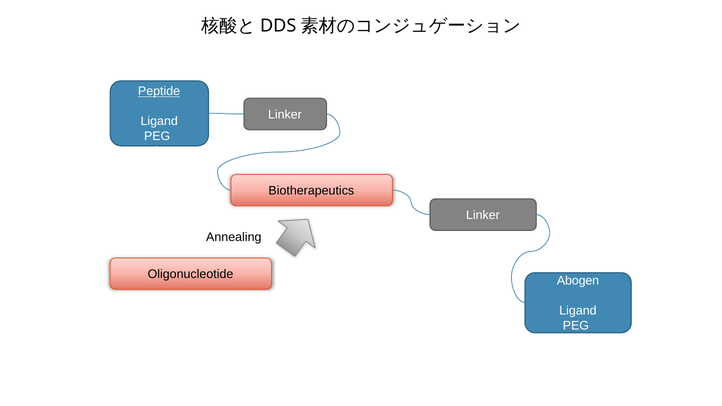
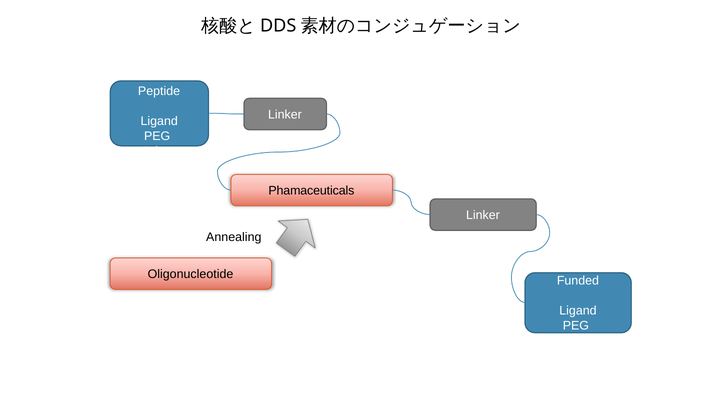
Peptide underline: present -> none
Biotherapeutics: Biotherapeutics -> Phamaceuticals
Abogen: Abogen -> Funded
